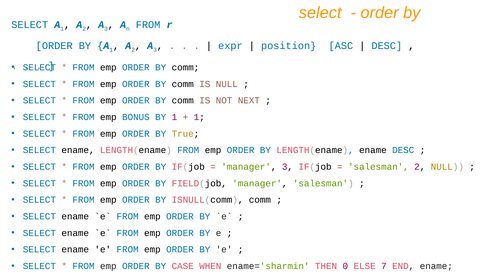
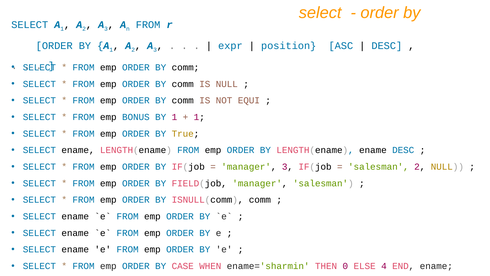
NEXT: NEXT -> EQUI
7: 7 -> 4
